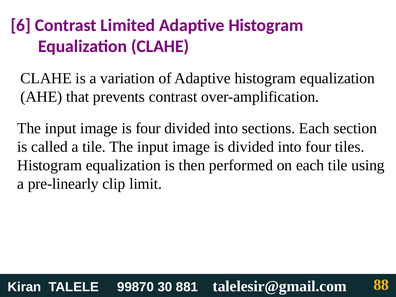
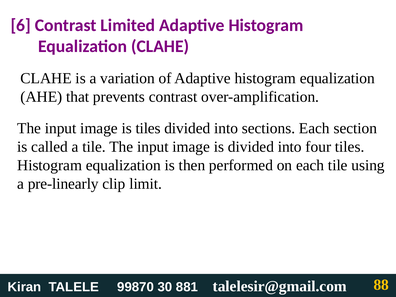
is four: four -> tiles
